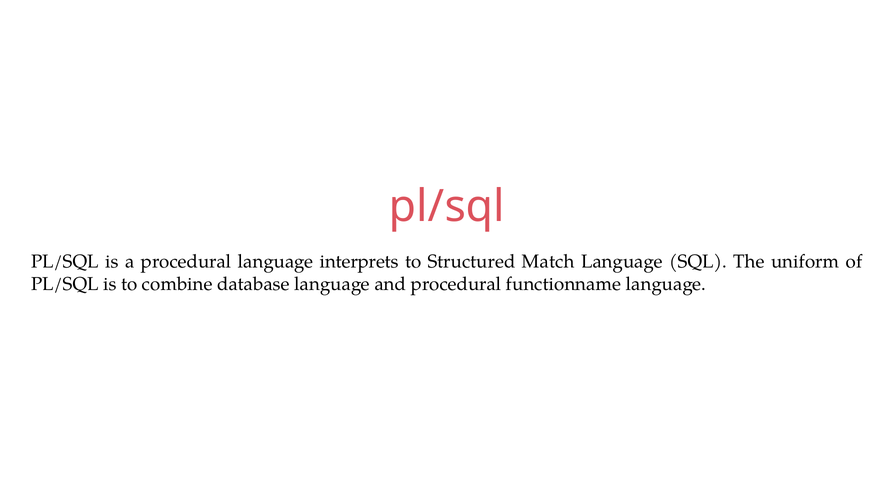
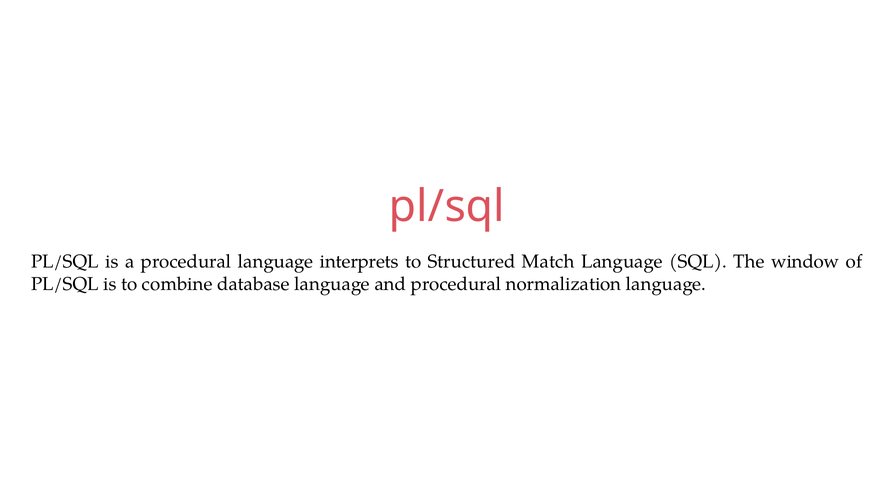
uniform: uniform -> window
functionname: functionname -> normalization
